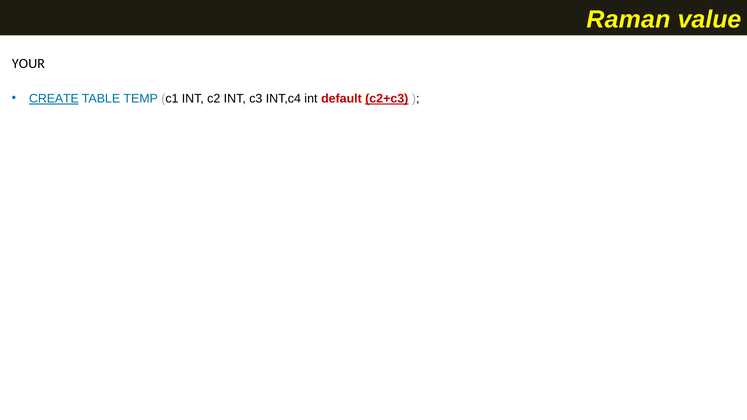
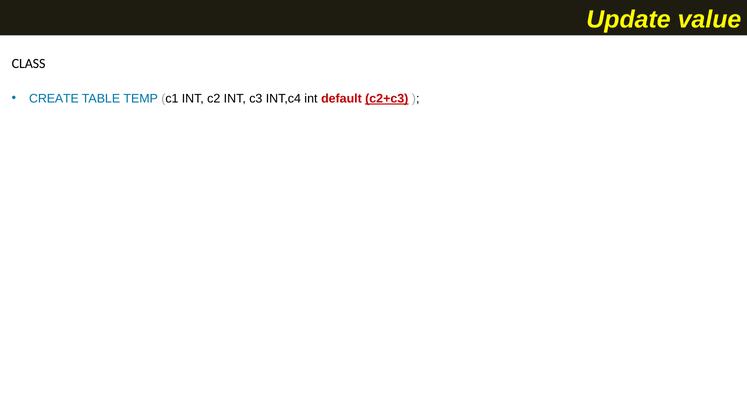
Raman: Raman -> Update
YOUR: YOUR -> CLASS
CREATE underline: present -> none
